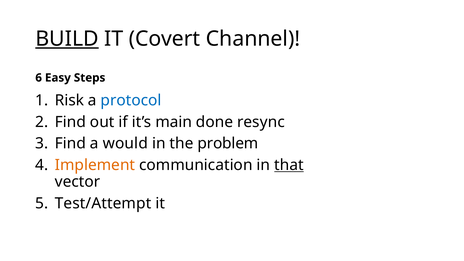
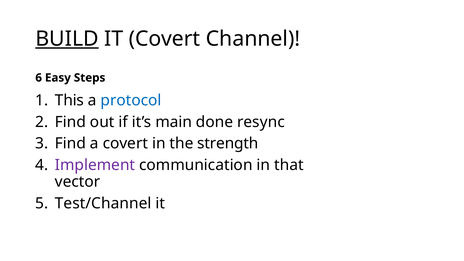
Risk: Risk -> This
a would: would -> covert
problem: problem -> strength
Implement colour: orange -> purple
that underline: present -> none
Test/Attempt: Test/Attempt -> Test/Channel
